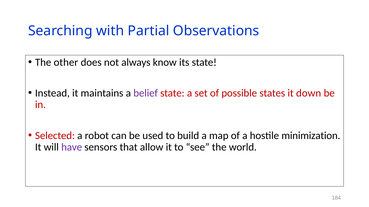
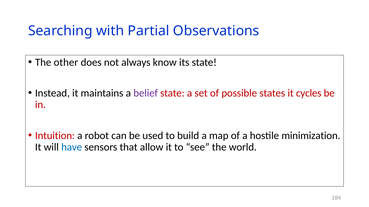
down: down -> cycles
Selected: Selected -> Intuition
have colour: purple -> blue
